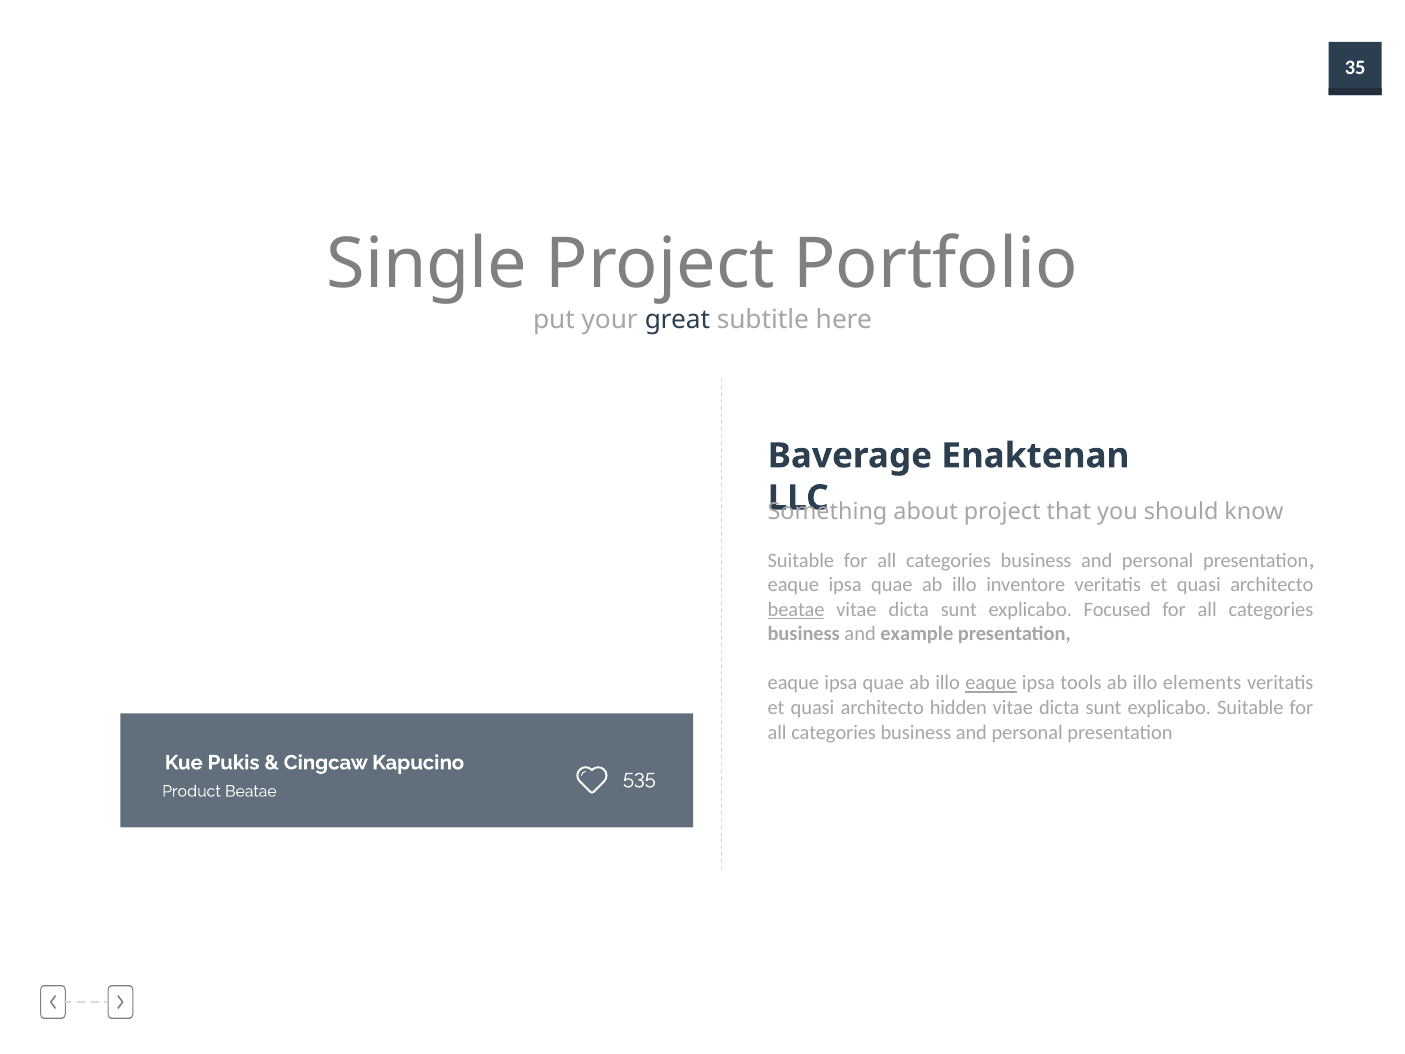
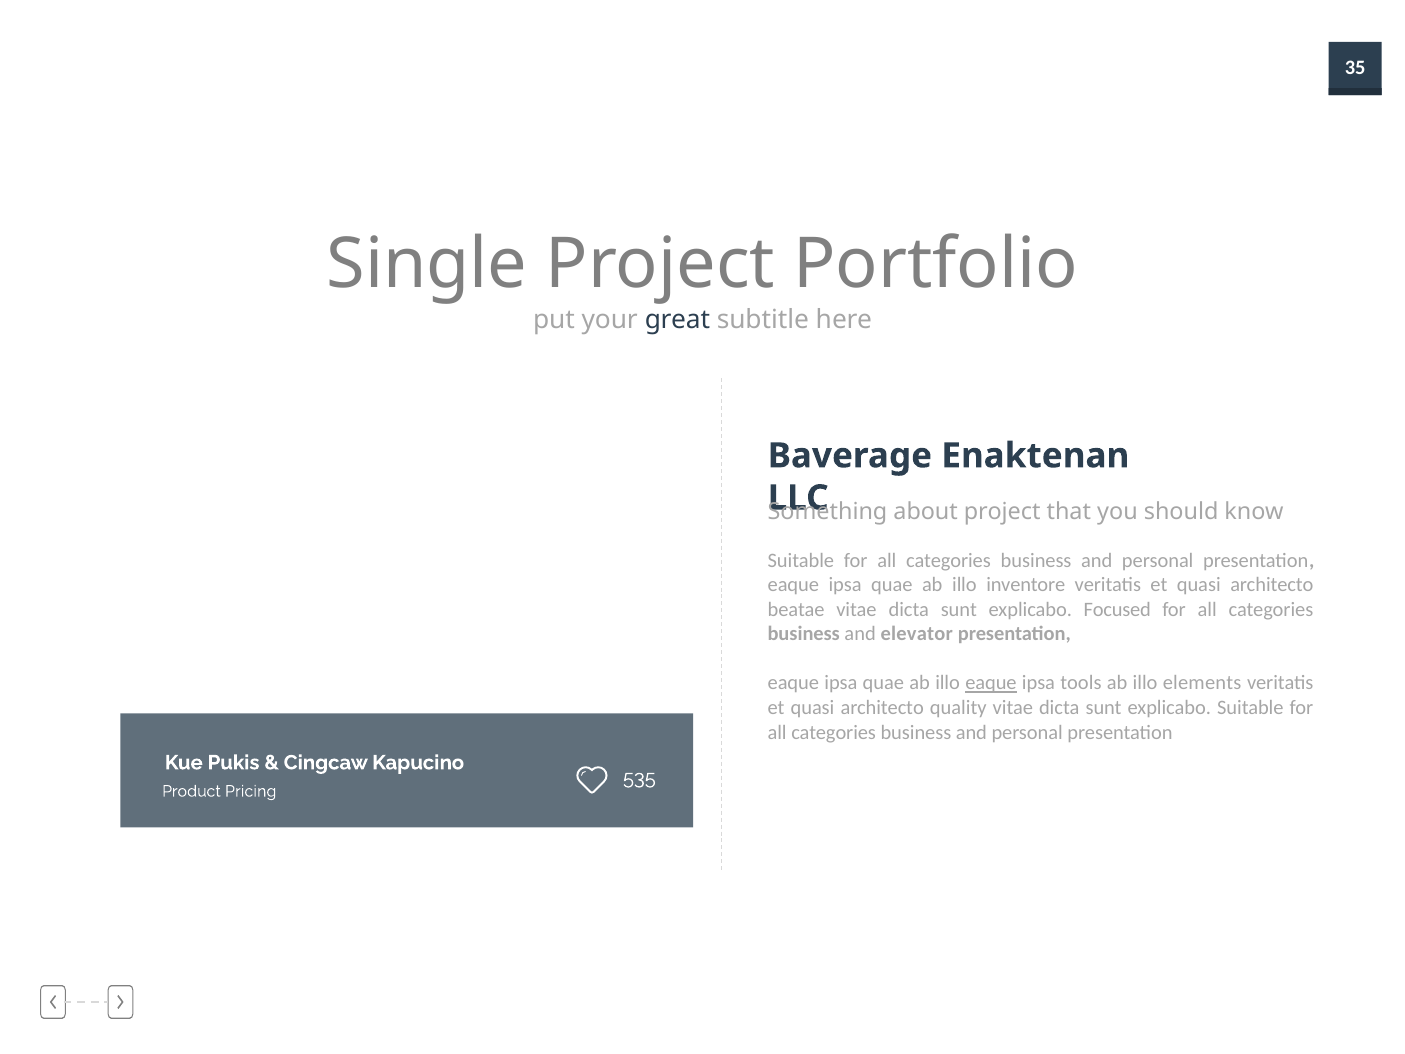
beatae at (796, 609) underline: present -> none
example: example -> elevator
hidden: hidden -> quality
Product Beatae: Beatae -> Pricing
